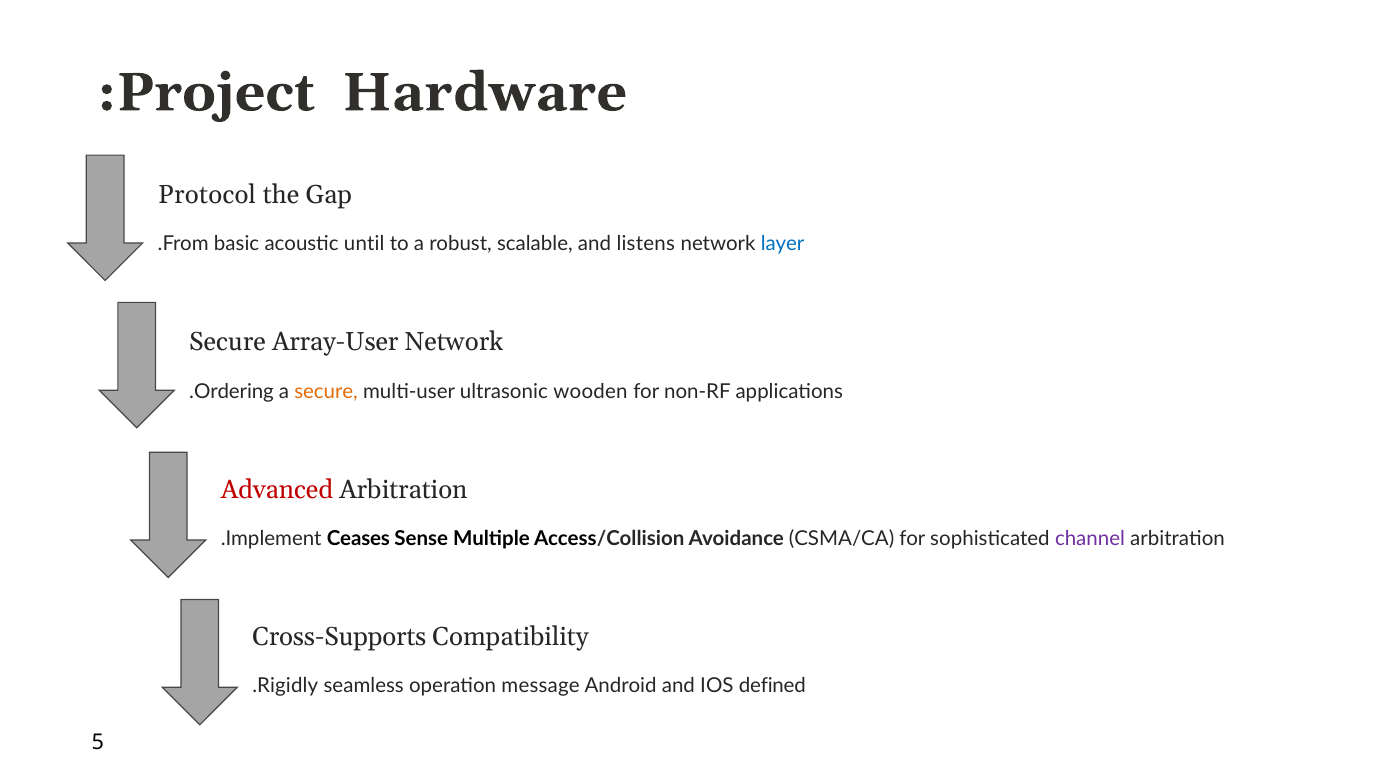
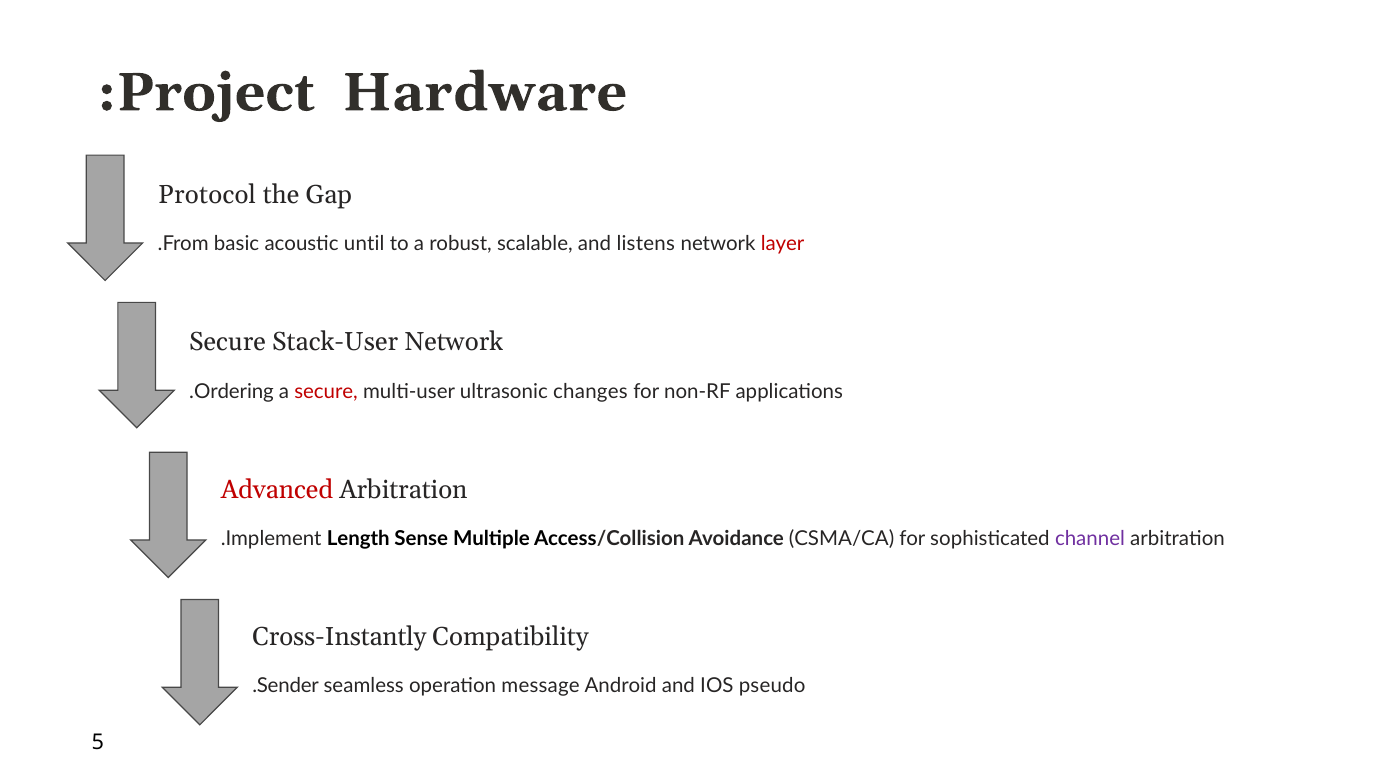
layer colour: blue -> red
Array-User: Array-User -> Stack-User
secure at (326, 391) colour: orange -> red
wooden: wooden -> changes
Ceases: Ceases -> Length
Cross-Supports: Cross-Supports -> Cross-Instantly
Rigidly: Rigidly -> Sender
defined: defined -> pseudo
